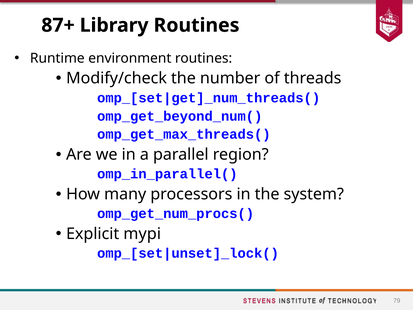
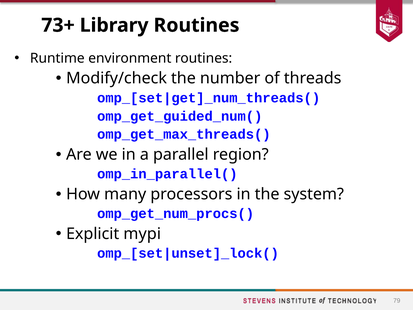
87+: 87+ -> 73+
omp_get_beyond_num(: omp_get_beyond_num( -> omp_get_guided_num(
